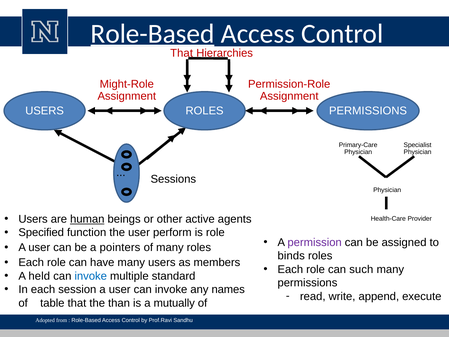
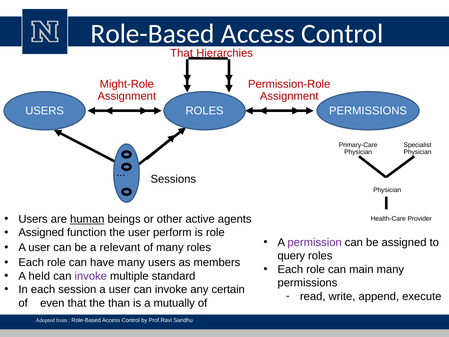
Role-Based at (153, 34) underline: present -> none
Specified at (41, 232): Specified -> Assigned
pointers: pointers -> relevant
binds: binds -> query
such: such -> main
invoke at (91, 276) colour: blue -> purple
names: names -> certain
table: table -> even
